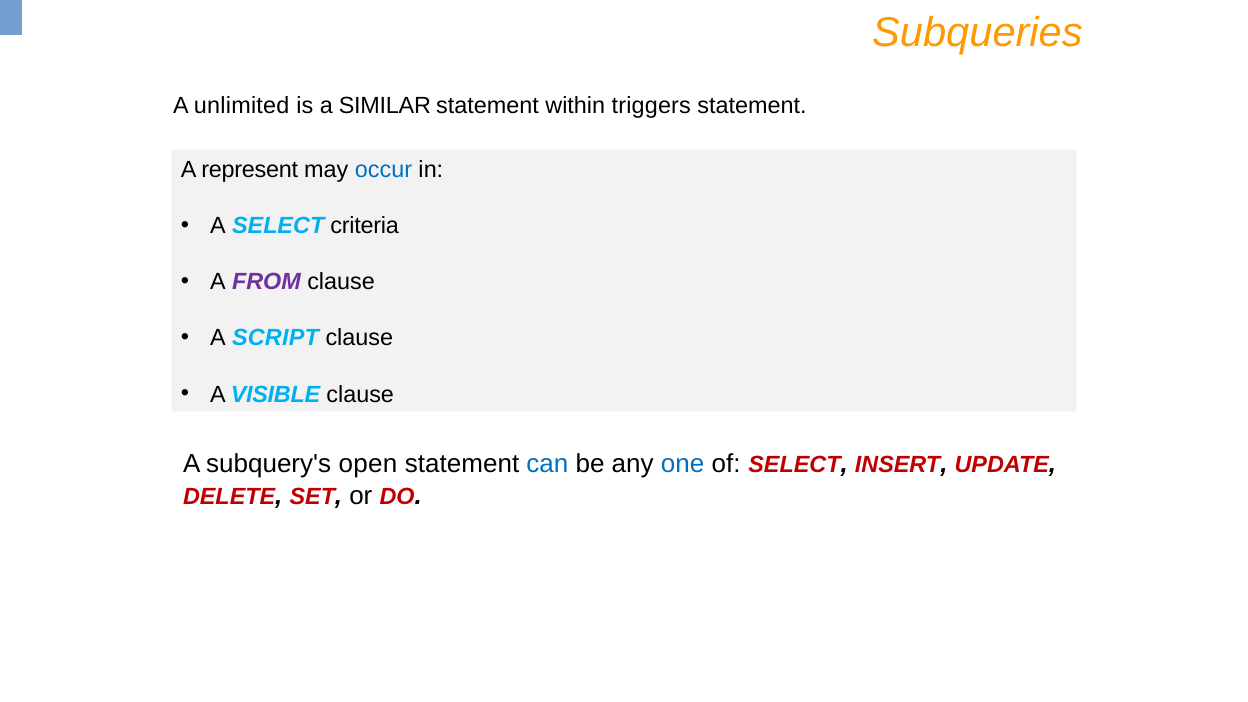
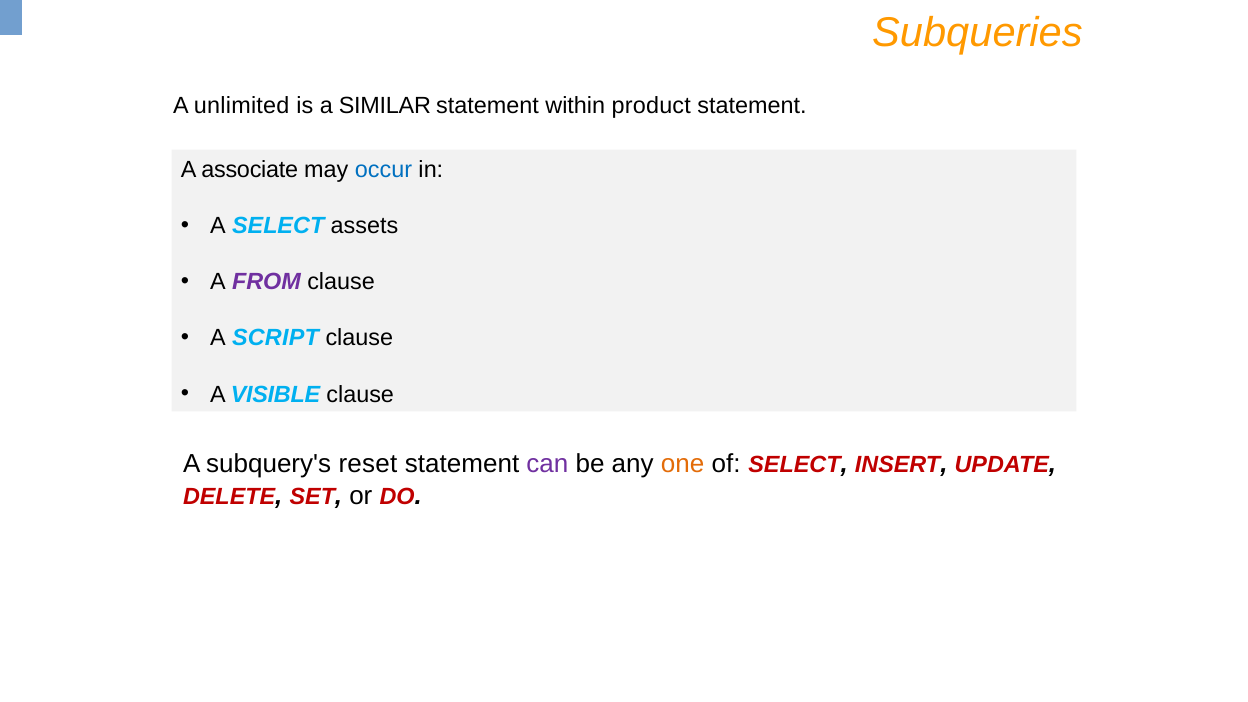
triggers: triggers -> product
represent: represent -> associate
criteria: criteria -> assets
open: open -> reset
can colour: blue -> purple
one colour: blue -> orange
